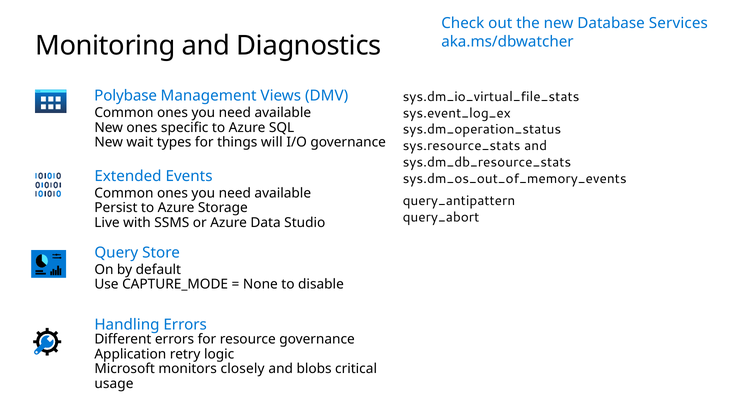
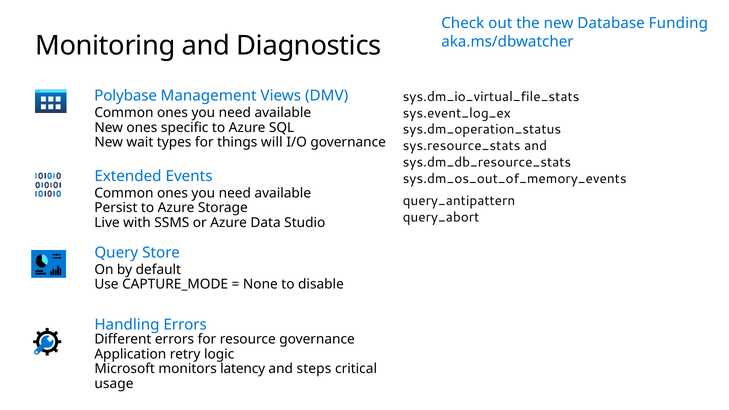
Services: Services -> Funding
closely: closely -> latency
blobs: blobs -> steps
